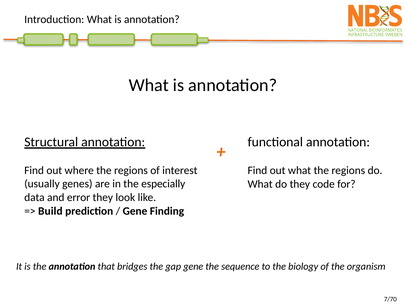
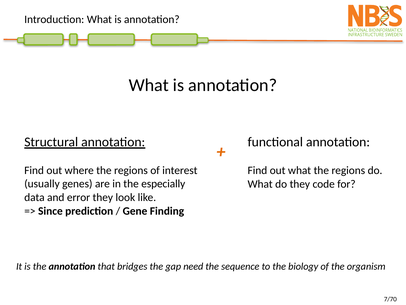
Build: Build -> Since
gap gene: gene -> need
